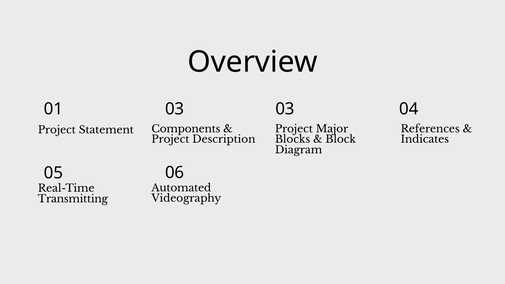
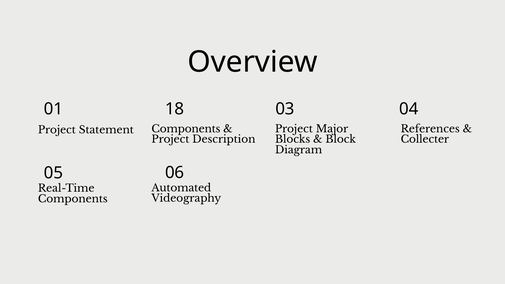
01 03: 03 -> 18
Indicates: Indicates -> Collecter
Transmitting at (73, 199): Transmitting -> Components
